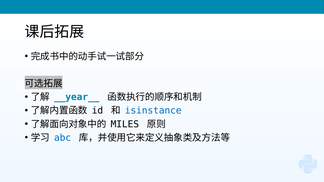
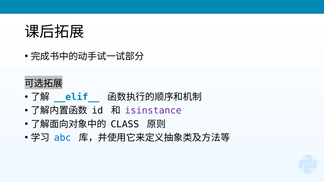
__year__: __year__ -> __elif__
isinstance colour: blue -> purple
MILES: MILES -> CLASS
